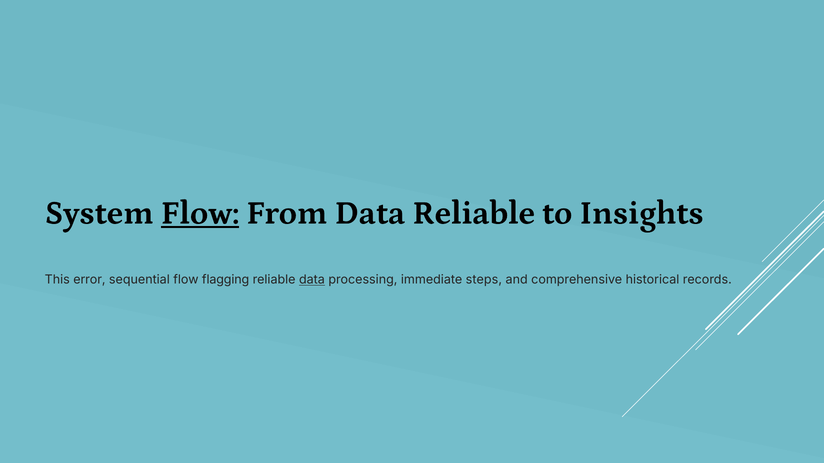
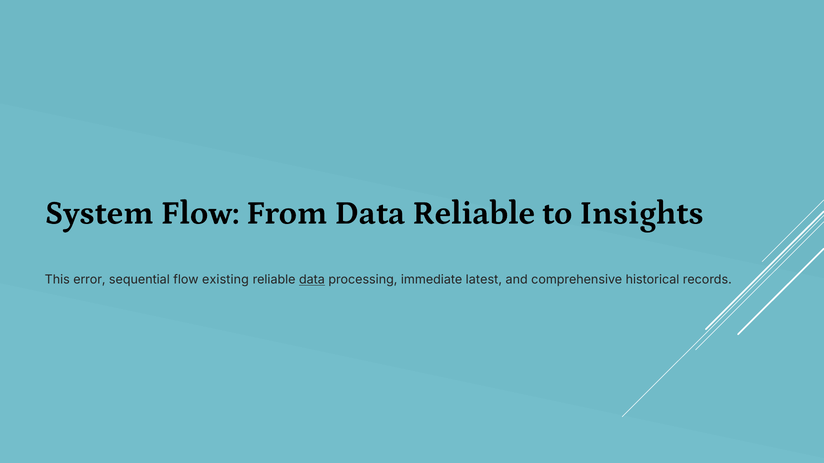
Flow at (200, 213) underline: present -> none
flagging: flagging -> existing
steps: steps -> latest
